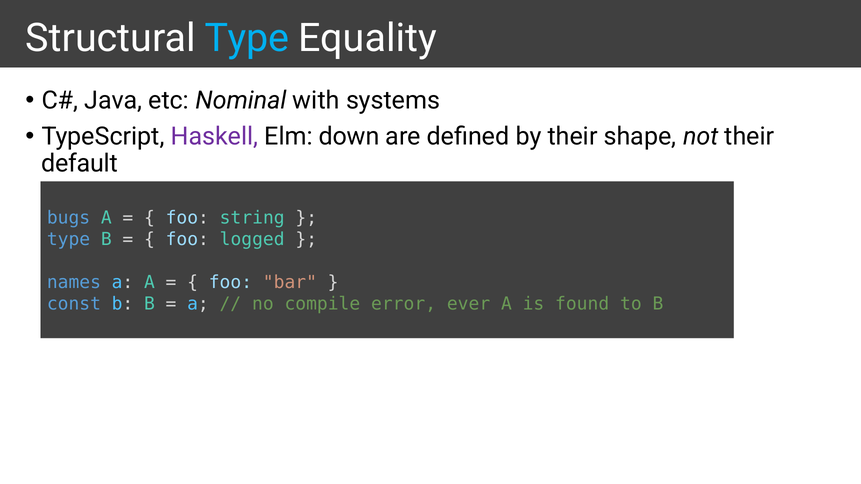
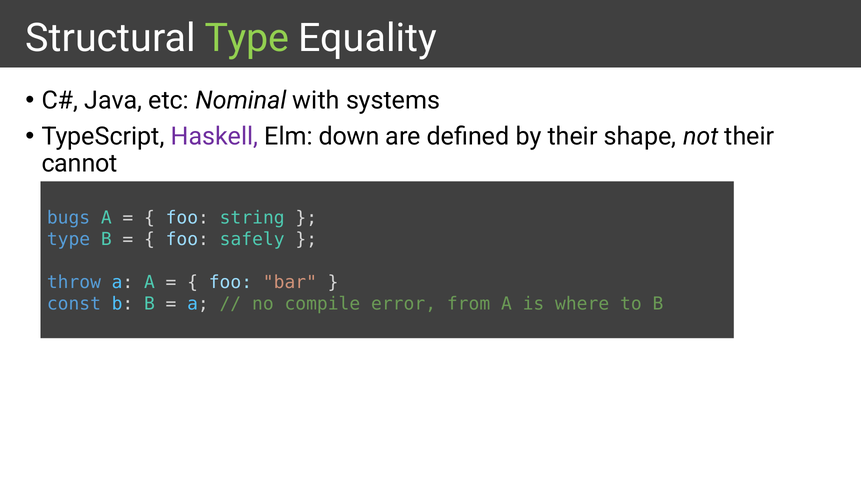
Type at (247, 38) colour: light blue -> light green
default: default -> cannot
logged: logged -> safely
names: names -> throw
ever: ever -> from
found: found -> where
